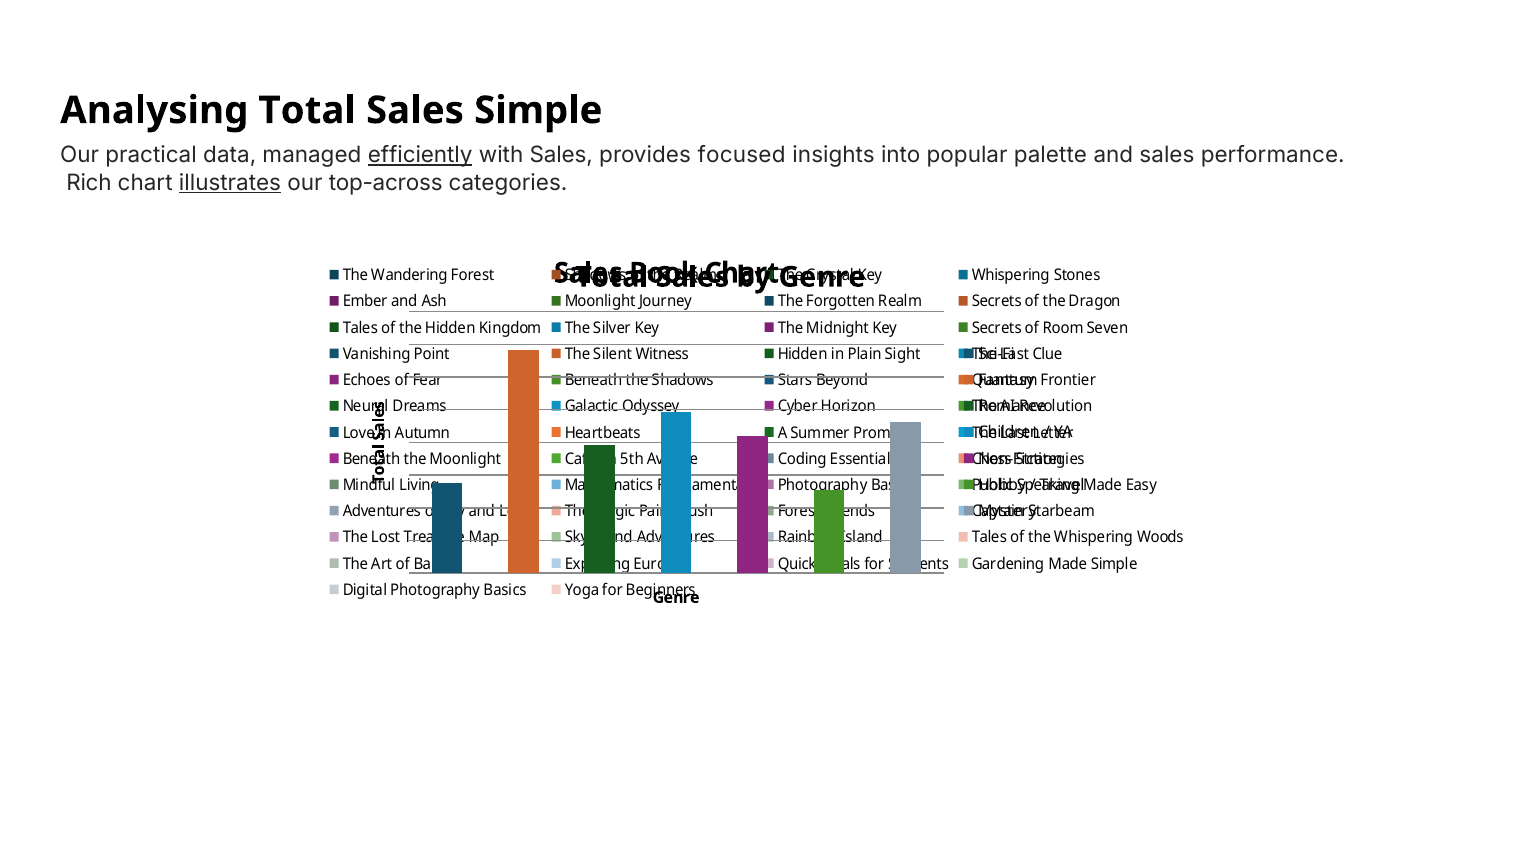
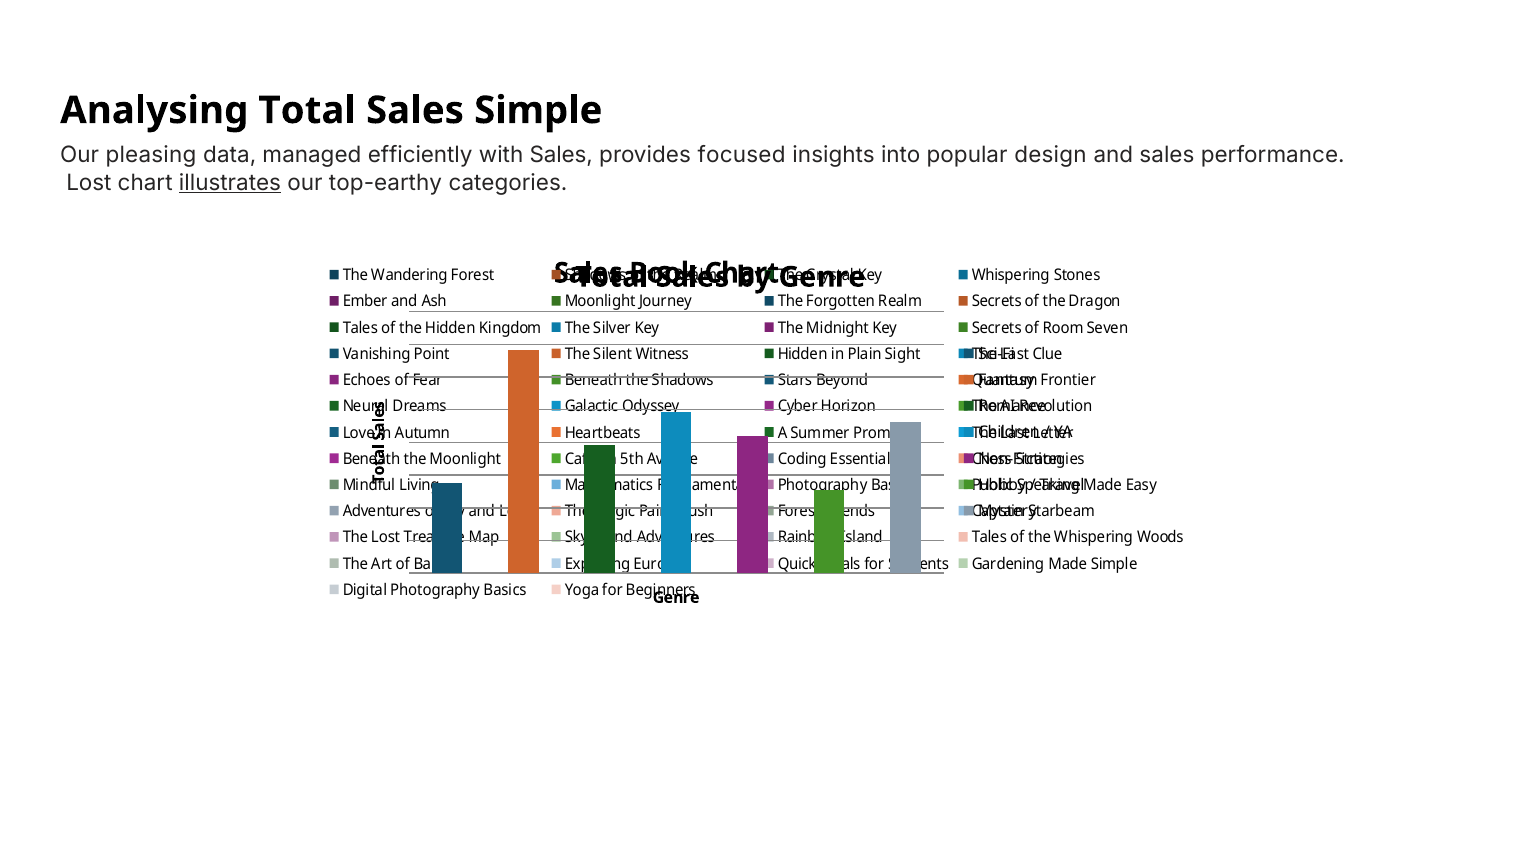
practical: practical -> pleasing
efficiently underline: present -> none
palette: palette -> design
Rich at (89, 183): Rich -> Lost
top-across: top-across -> top-earthy
